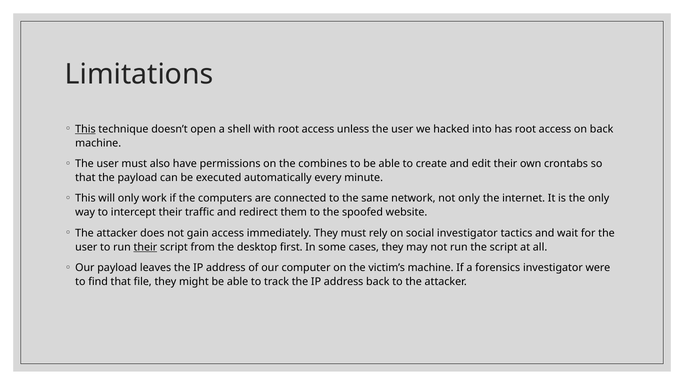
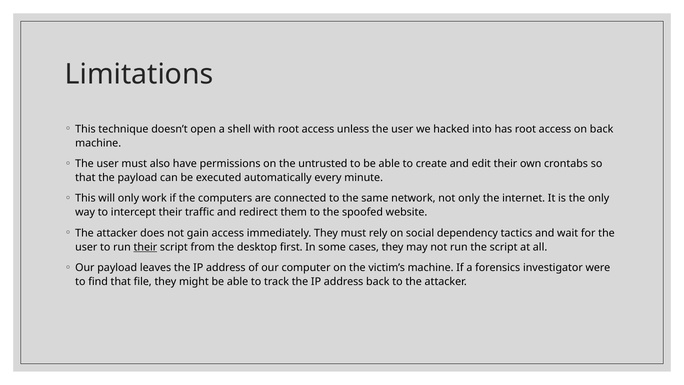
This at (85, 129) underline: present -> none
combines: combines -> untrusted
social investigator: investigator -> dependency
